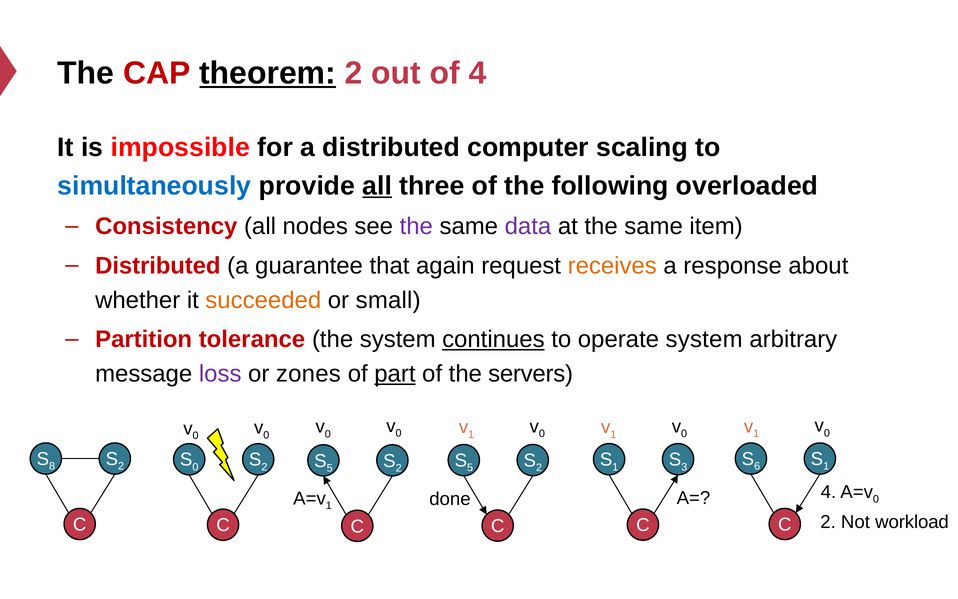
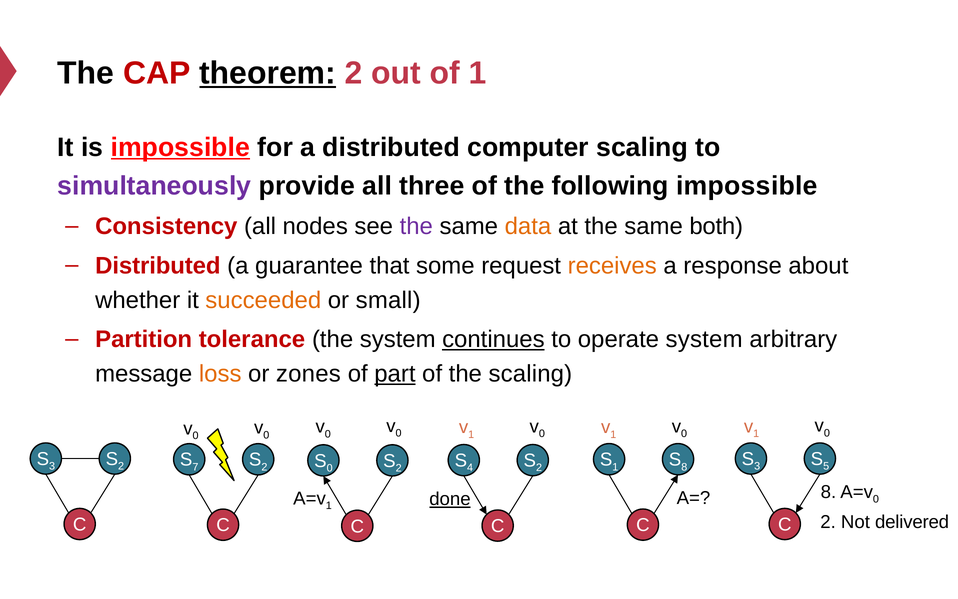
of 4: 4 -> 1
impossible at (180, 147) underline: none -> present
simultaneously colour: blue -> purple
all at (377, 186) underline: present -> none
following overloaded: overloaded -> impossible
data colour: purple -> orange
item: item -> both
again: again -> some
loss colour: purple -> orange
the servers: servers -> scaling
8 at (52, 466): 8 -> 3
6 at (757, 466): 6 -> 3
1 at (826, 466): 1 -> 5
3 at (684, 467): 3 -> 8
0 at (195, 467): 0 -> 7
5 at (470, 468): 5 -> 4
5 at (330, 468): 5 -> 0
done underline: none -> present
A= 4: 4 -> 8
workload: workload -> delivered
